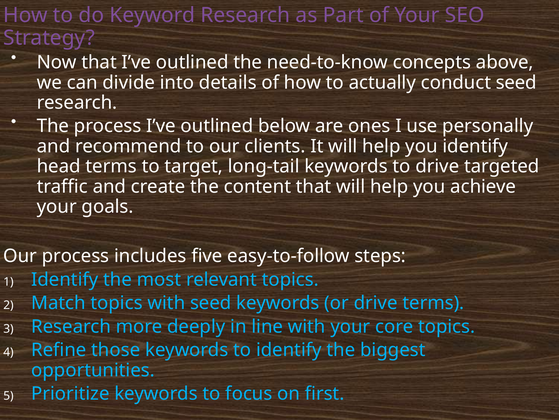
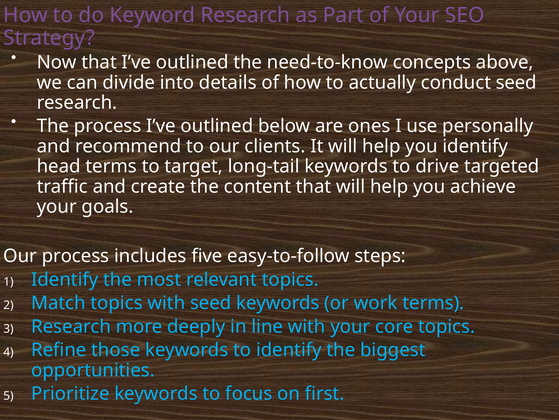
or drive: drive -> work
